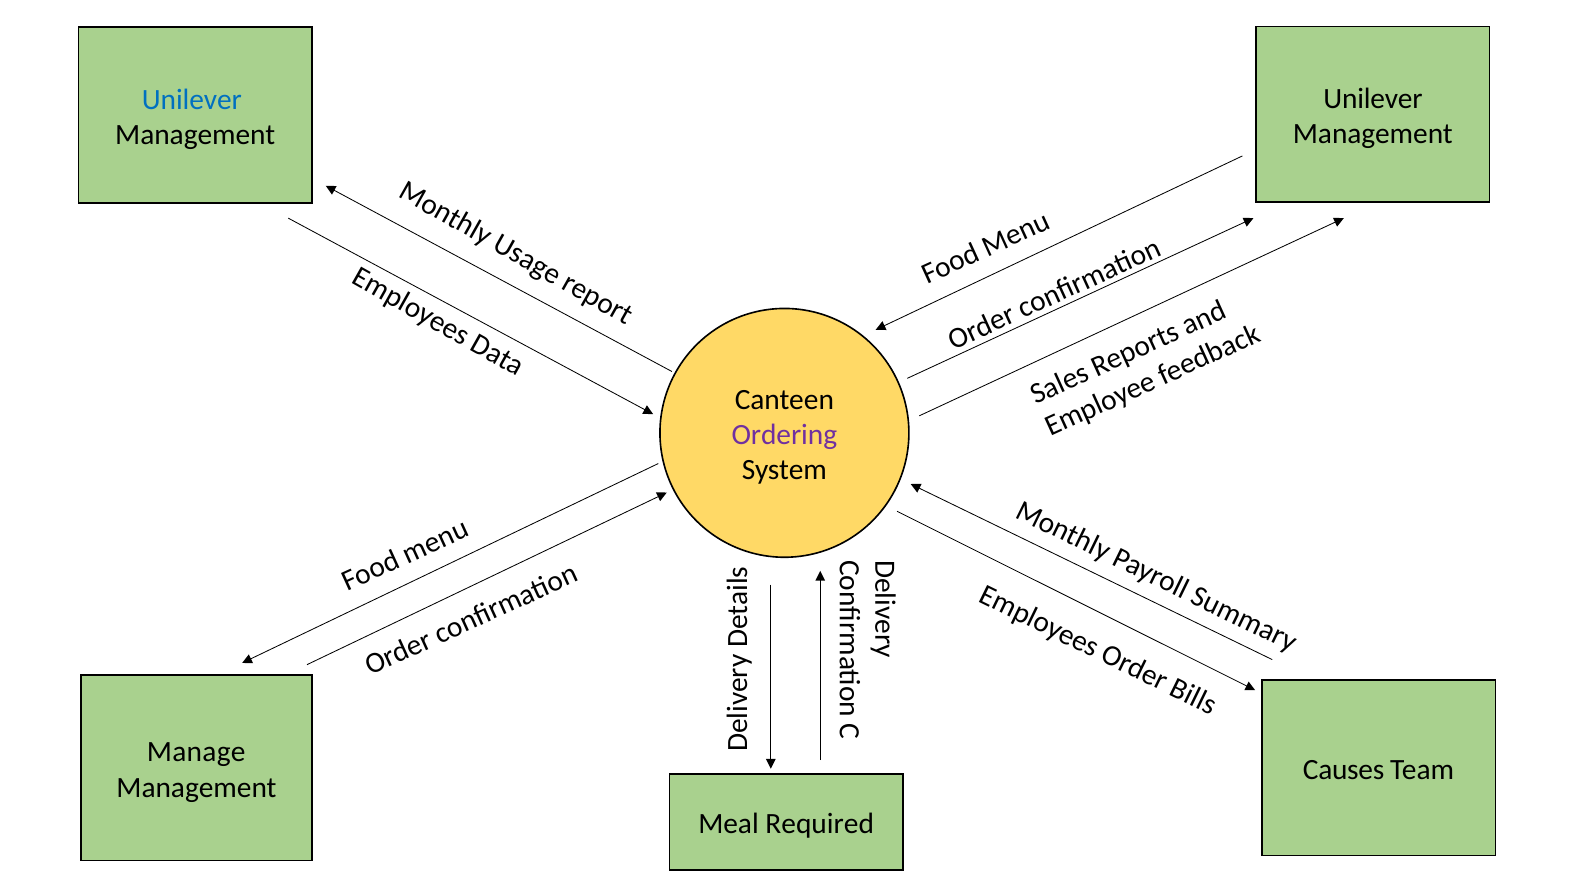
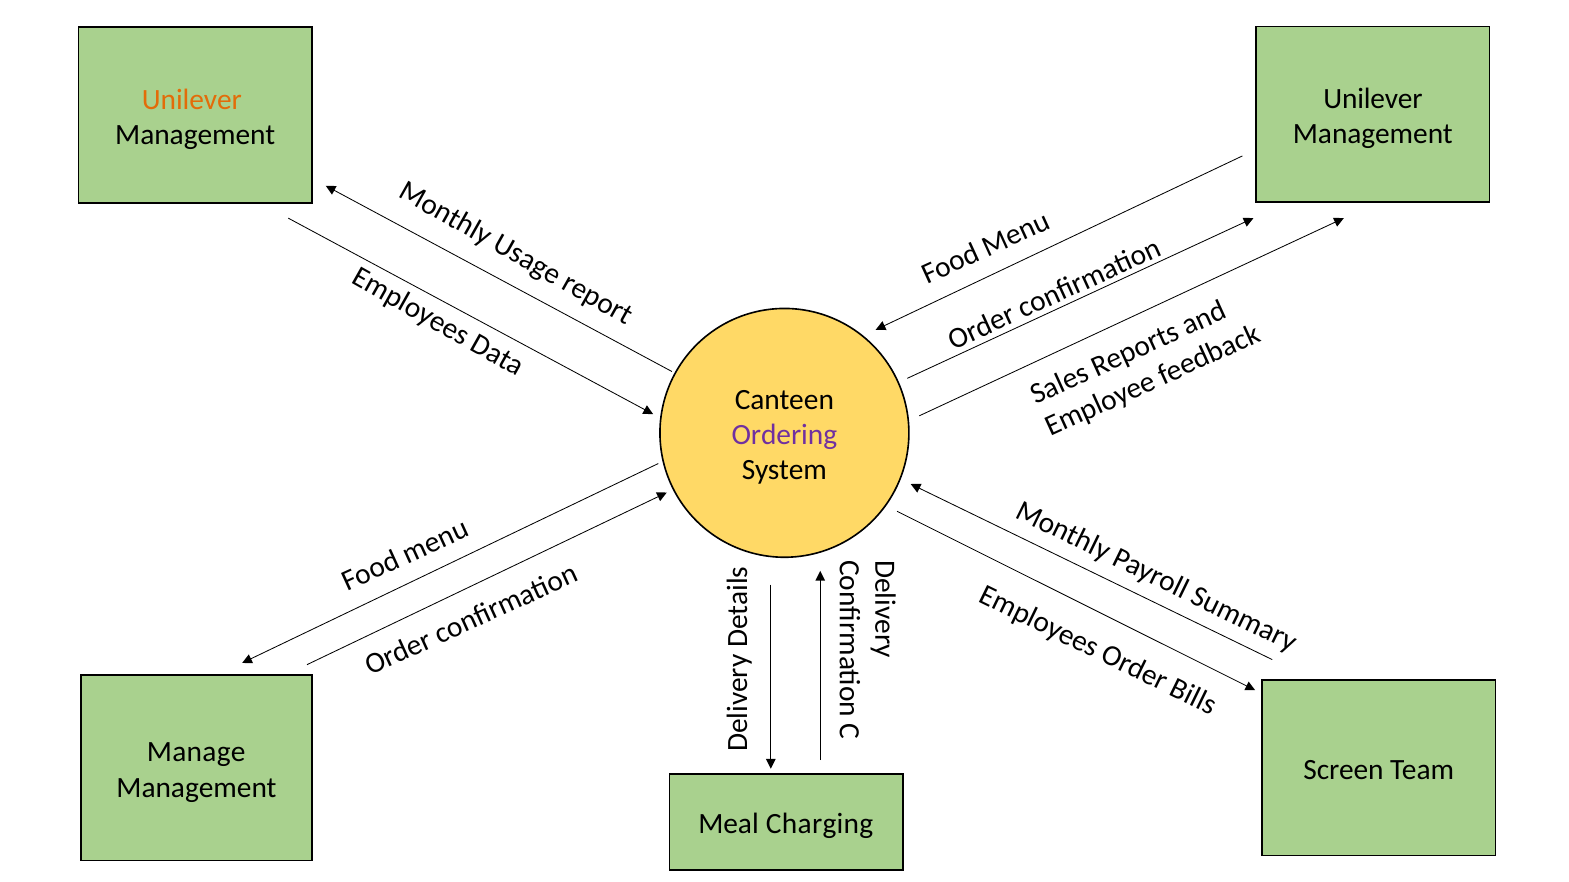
Unilever at (192, 99) colour: blue -> orange
Causes: Causes -> Screen
Required: Required -> Charging
